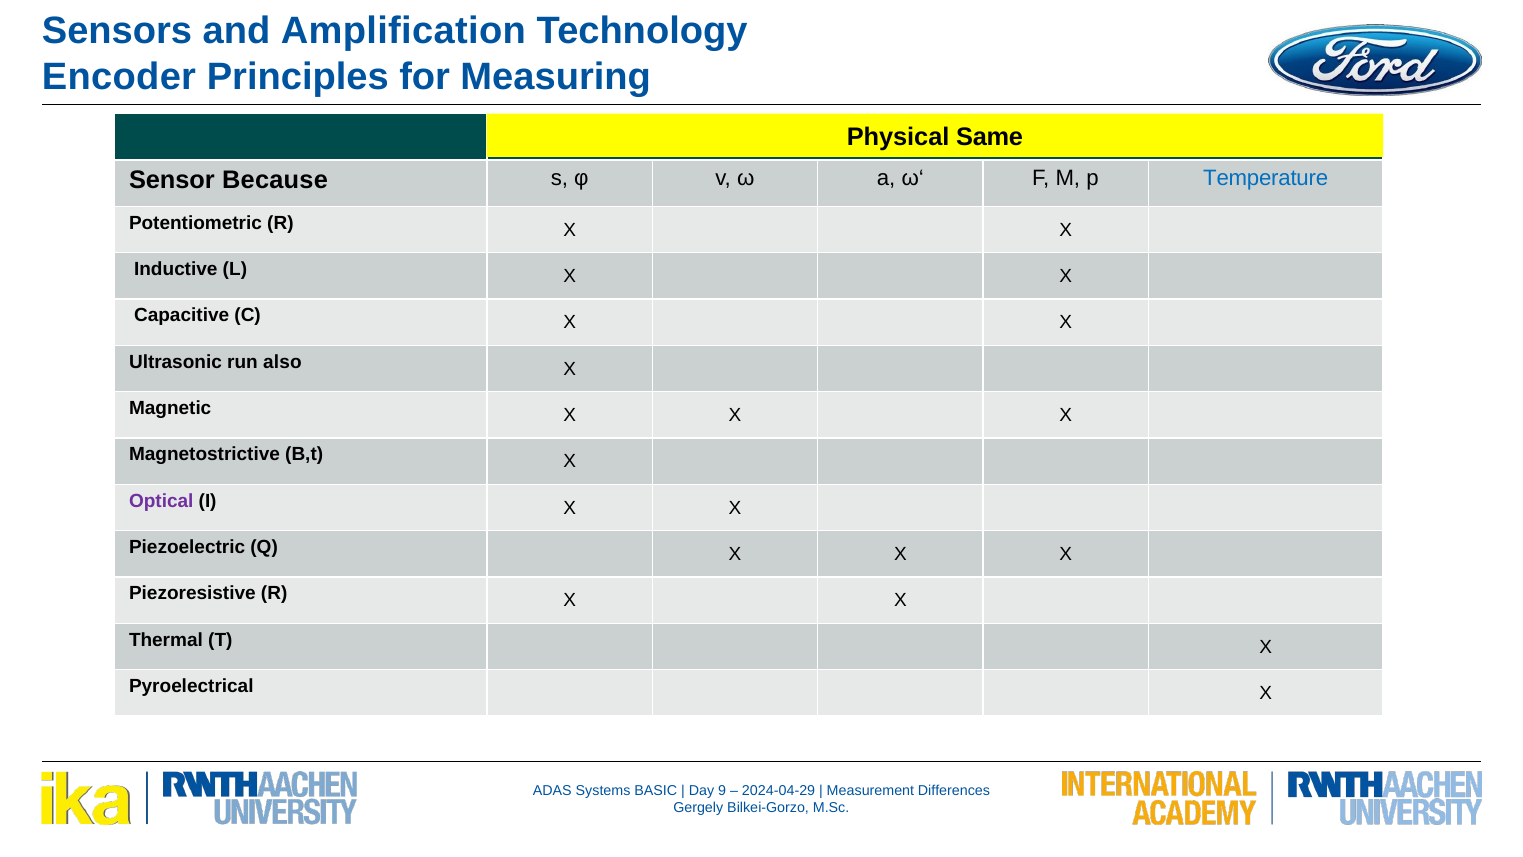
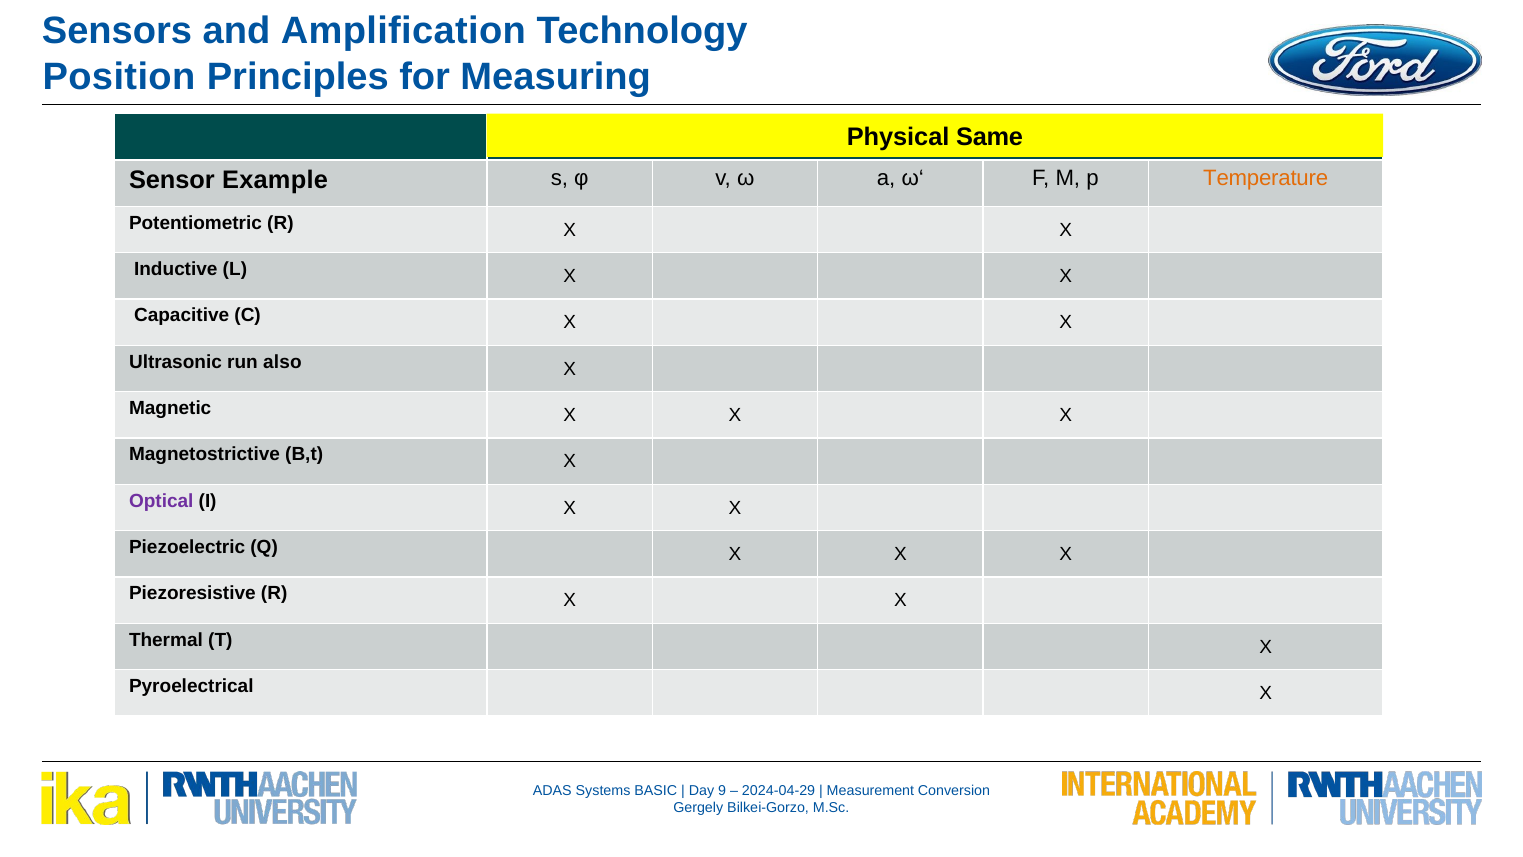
Encoder: Encoder -> Position
Because: Because -> Example
Temperature colour: blue -> orange
Differences: Differences -> Conversion
